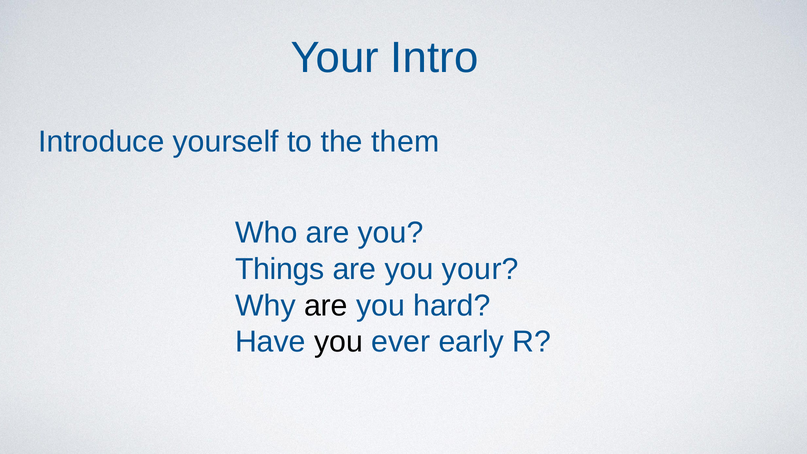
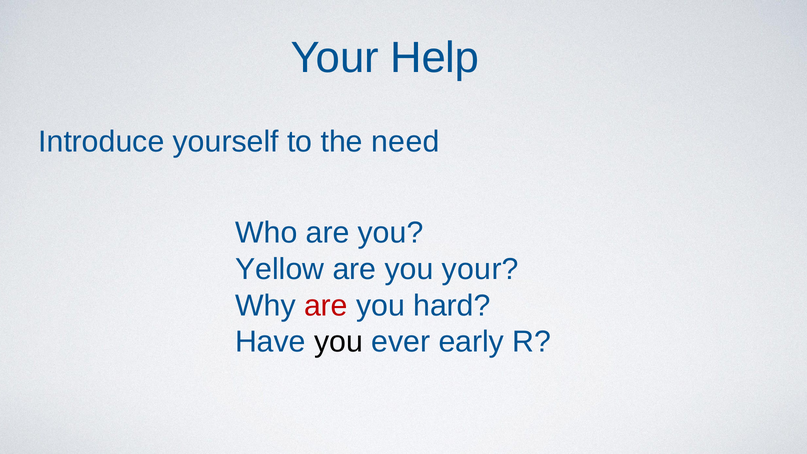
Intro: Intro -> Help
them: them -> need
Things: Things -> Yellow
are at (326, 306) colour: black -> red
